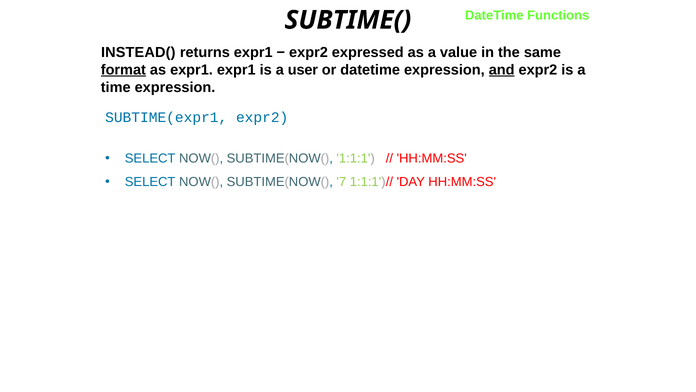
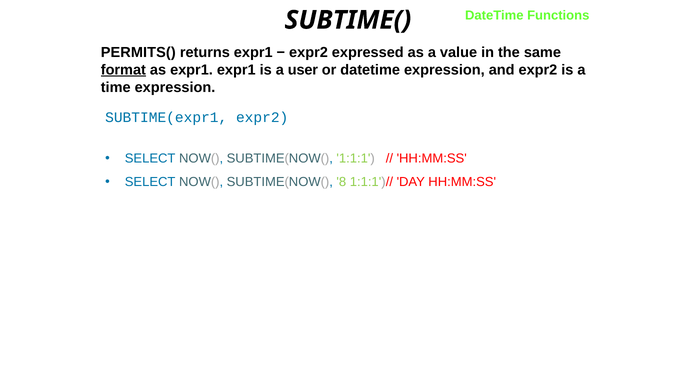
INSTEAD(: INSTEAD( -> PERMITS(
and underline: present -> none
7: 7 -> 8
